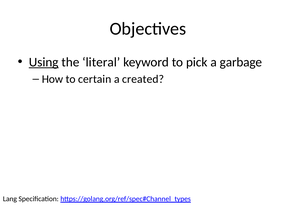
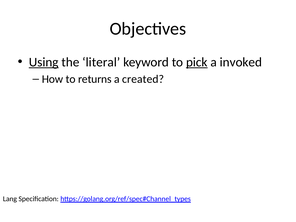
pick underline: none -> present
garbage: garbage -> invoked
certain: certain -> returns
